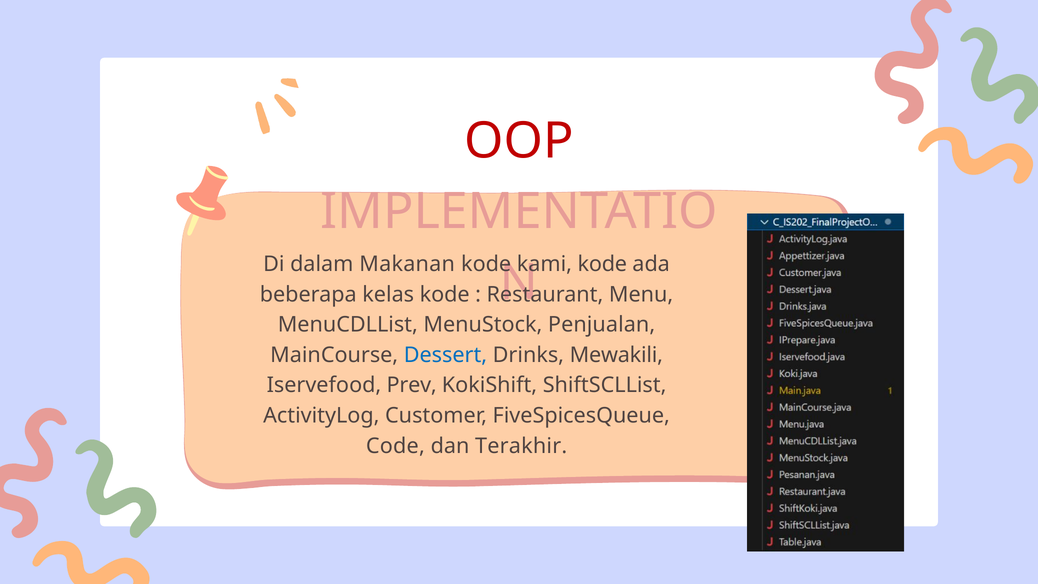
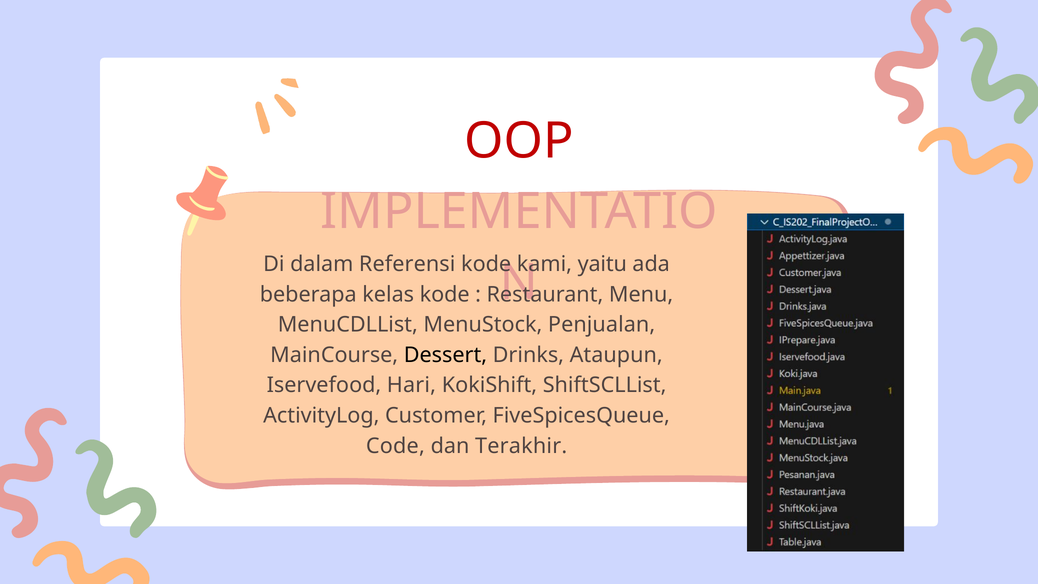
Makanan: Makanan -> Referensi
kami kode: kode -> yaitu
Dessert colour: blue -> black
Mewakili: Mewakili -> Ataupun
Prev: Prev -> Hari
